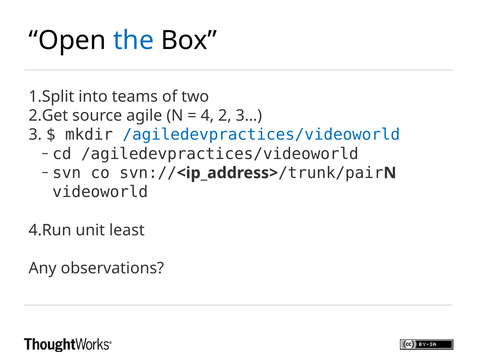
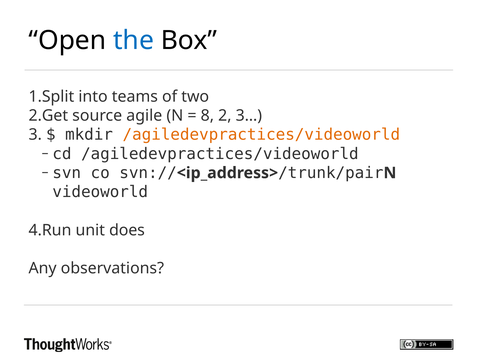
4: 4 -> 8
/agiledevpractices/videoworld at (261, 135) colour: blue -> orange
least: least -> does
